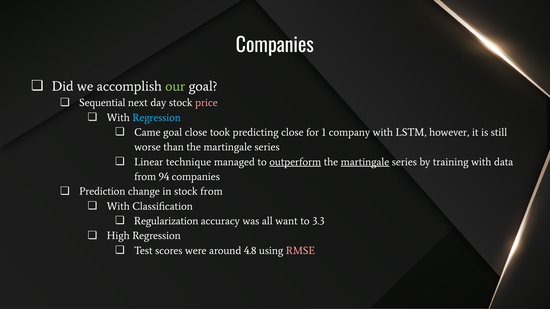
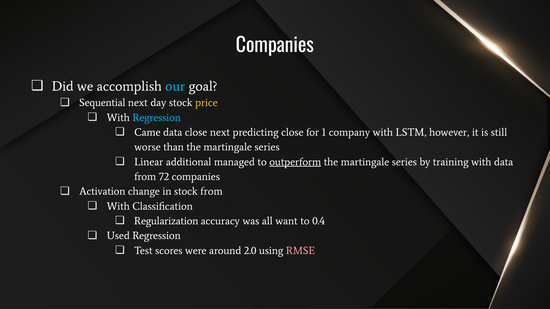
our colour: light green -> light blue
price colour: pink -> yellow
Came goal: goal -> data
close took: took -> next
technique: technique -> additional
martingale at (365, 162) underline: present -> none
94: 94 -> 72
Prediction: Prediction -> Activation
3.3: 3.3 -> 0.4
High: High -> Used
4.8: 4.8 -> 2.0
